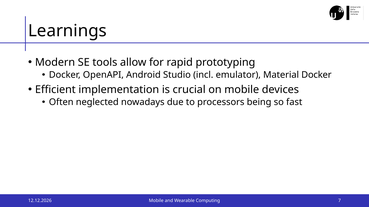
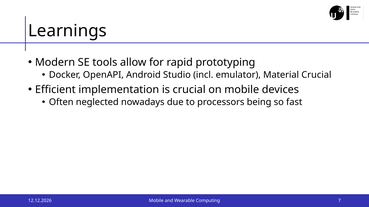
Material Docker: Docker -> Crucial
